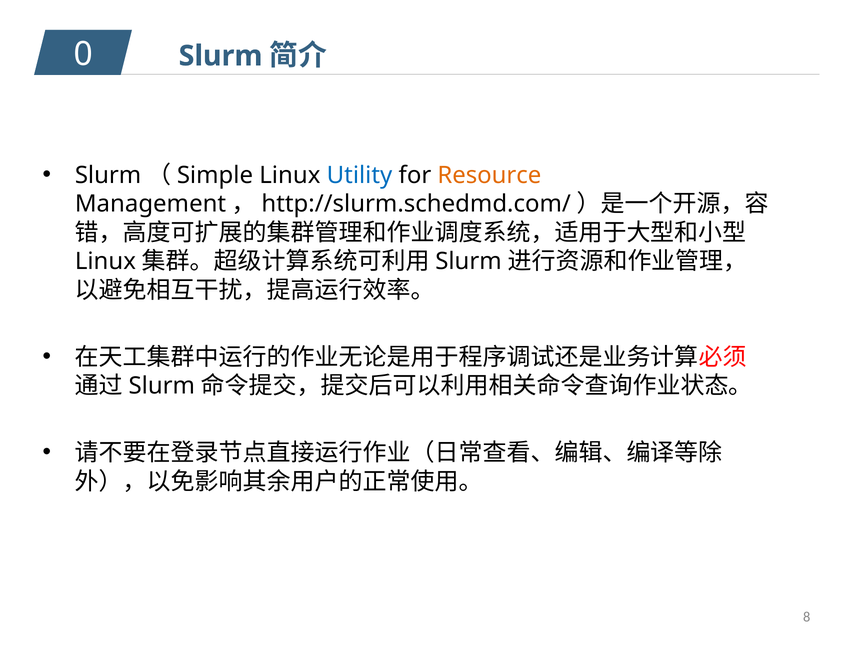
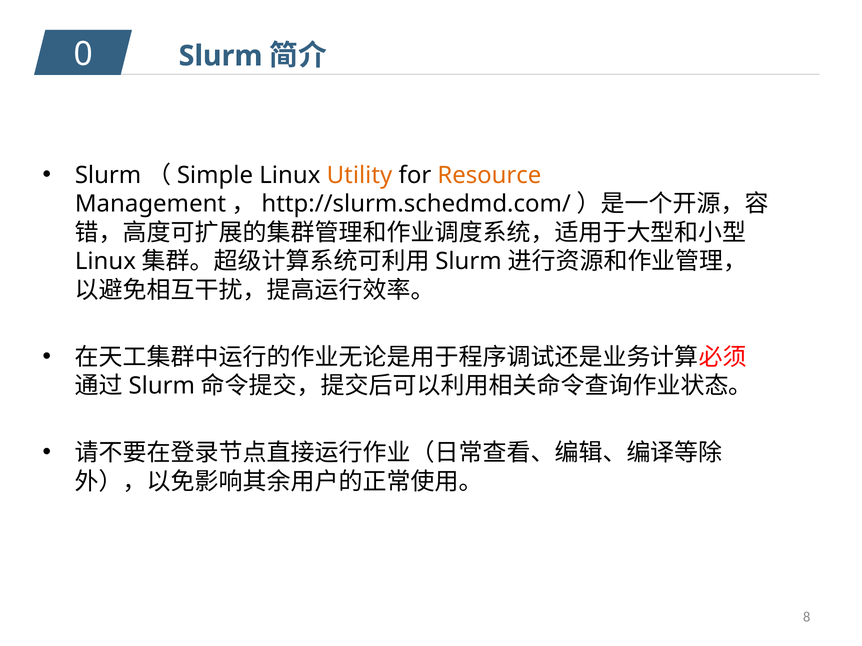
Utility colour: blue -> orange
